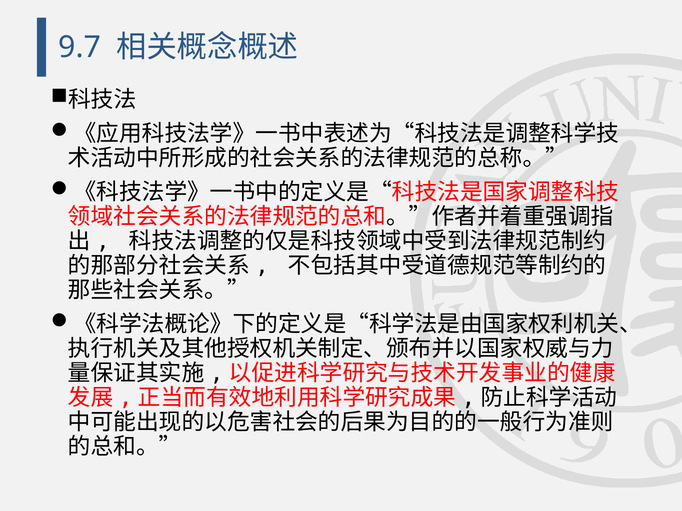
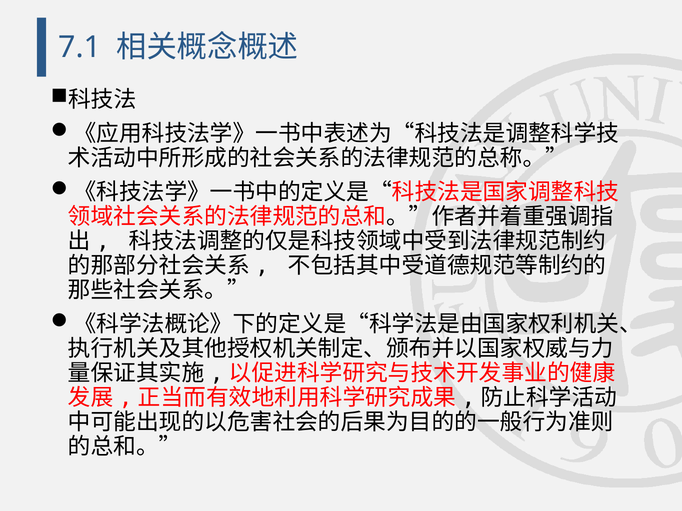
9.7: 9.7 -> 7.1
